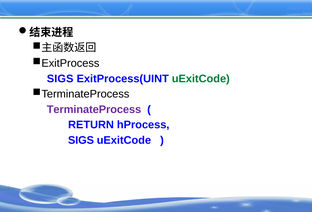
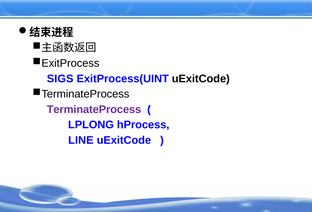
uExitCode at (201, 79) colour: green -> black
RETURN: RETURN -> LPLONG
SIGS at (81, 140): SIGS -> LINE
